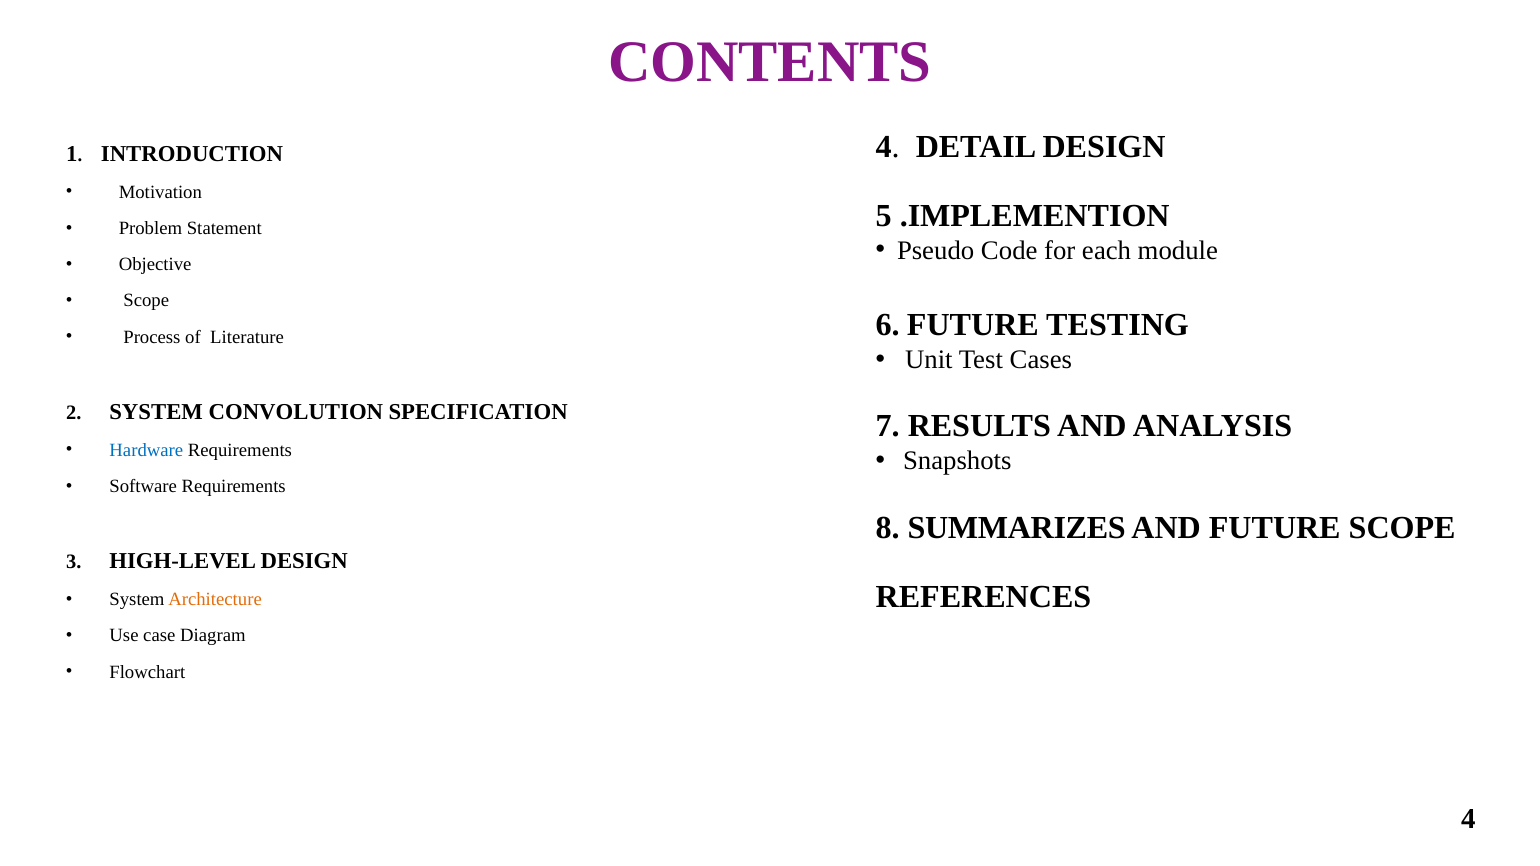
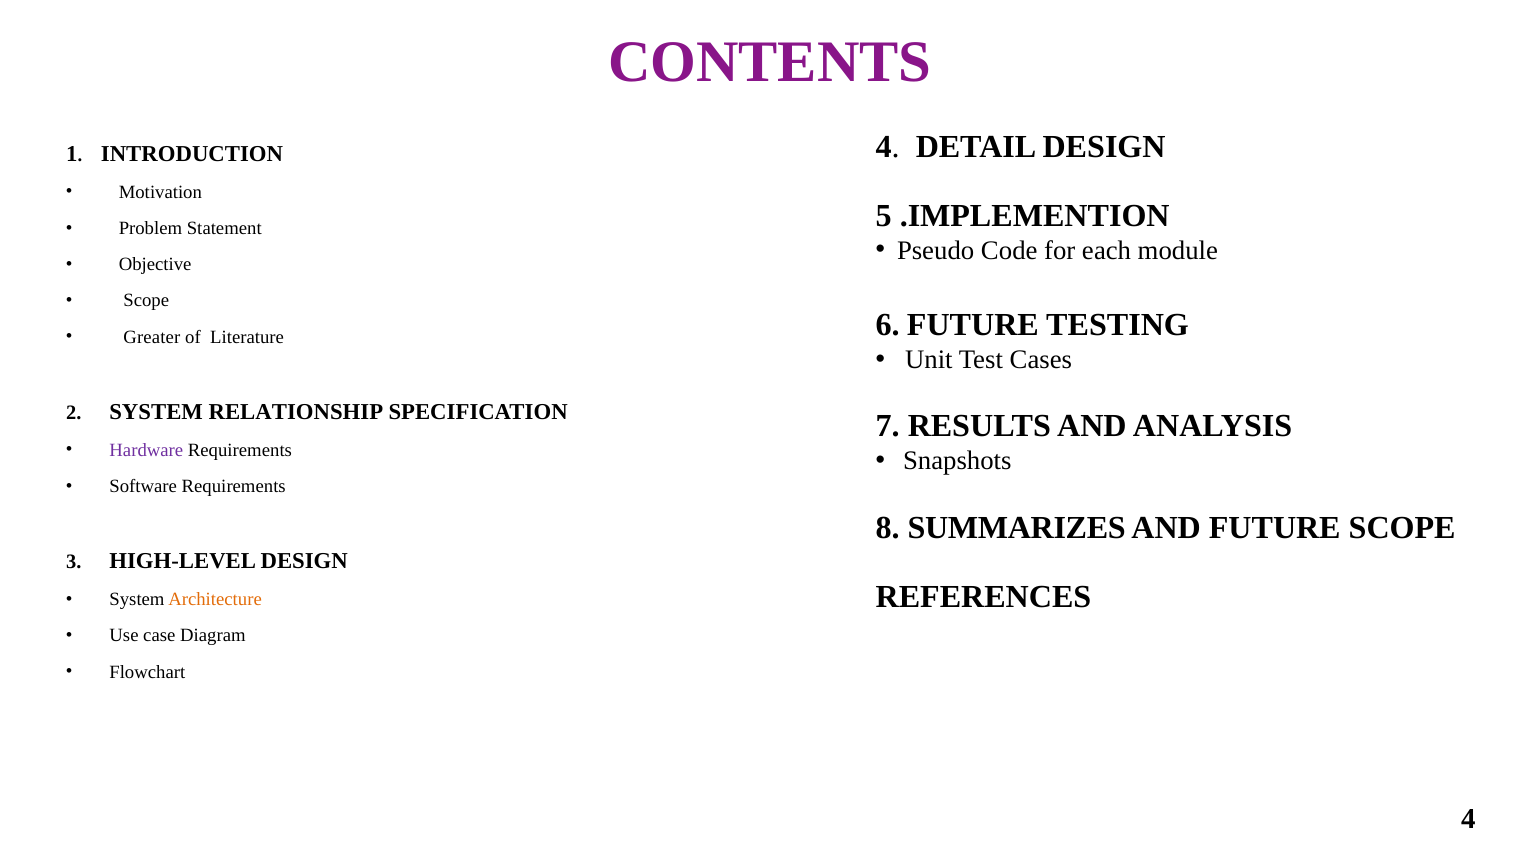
Process: Process -> Greater
CONVOLUTION: CONVOLUTION -> RELATIONSHIP
Hardware colour: blue -> purple
